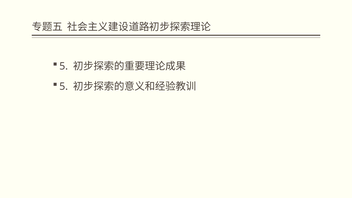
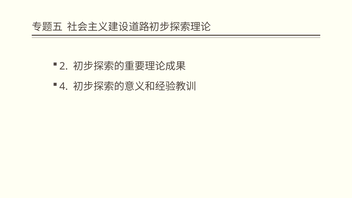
5 at (64, 66): 5 -> 2
5 at (64, 86): 5 -> 4
